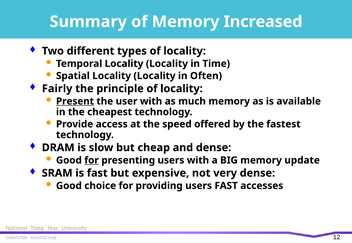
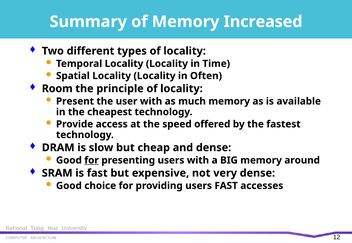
Fairly: Fairly -> Room
Present underline: present -> none
update: update -> around
